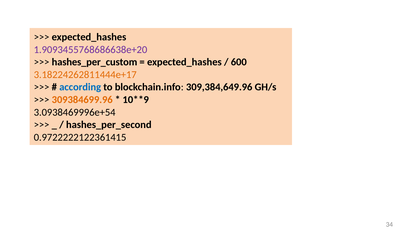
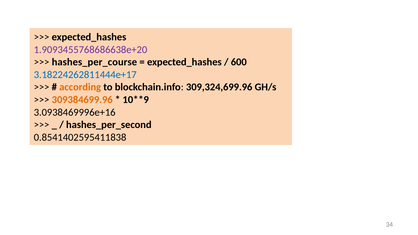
hashes_per_custom: hashes_per_custom -> hashes_per_course
3.18224262811444e+17 colour: orange -> blue
according colour: blue -> orange
309,384,649.96: 309,384,649.96 -> 309,324,699.96
3.0938469996e+54: 3.0938469996e+54 -> 3.0938469996e+16
0.9722222122361415: 0.9722222122361415 -> 0.8541402595411838
